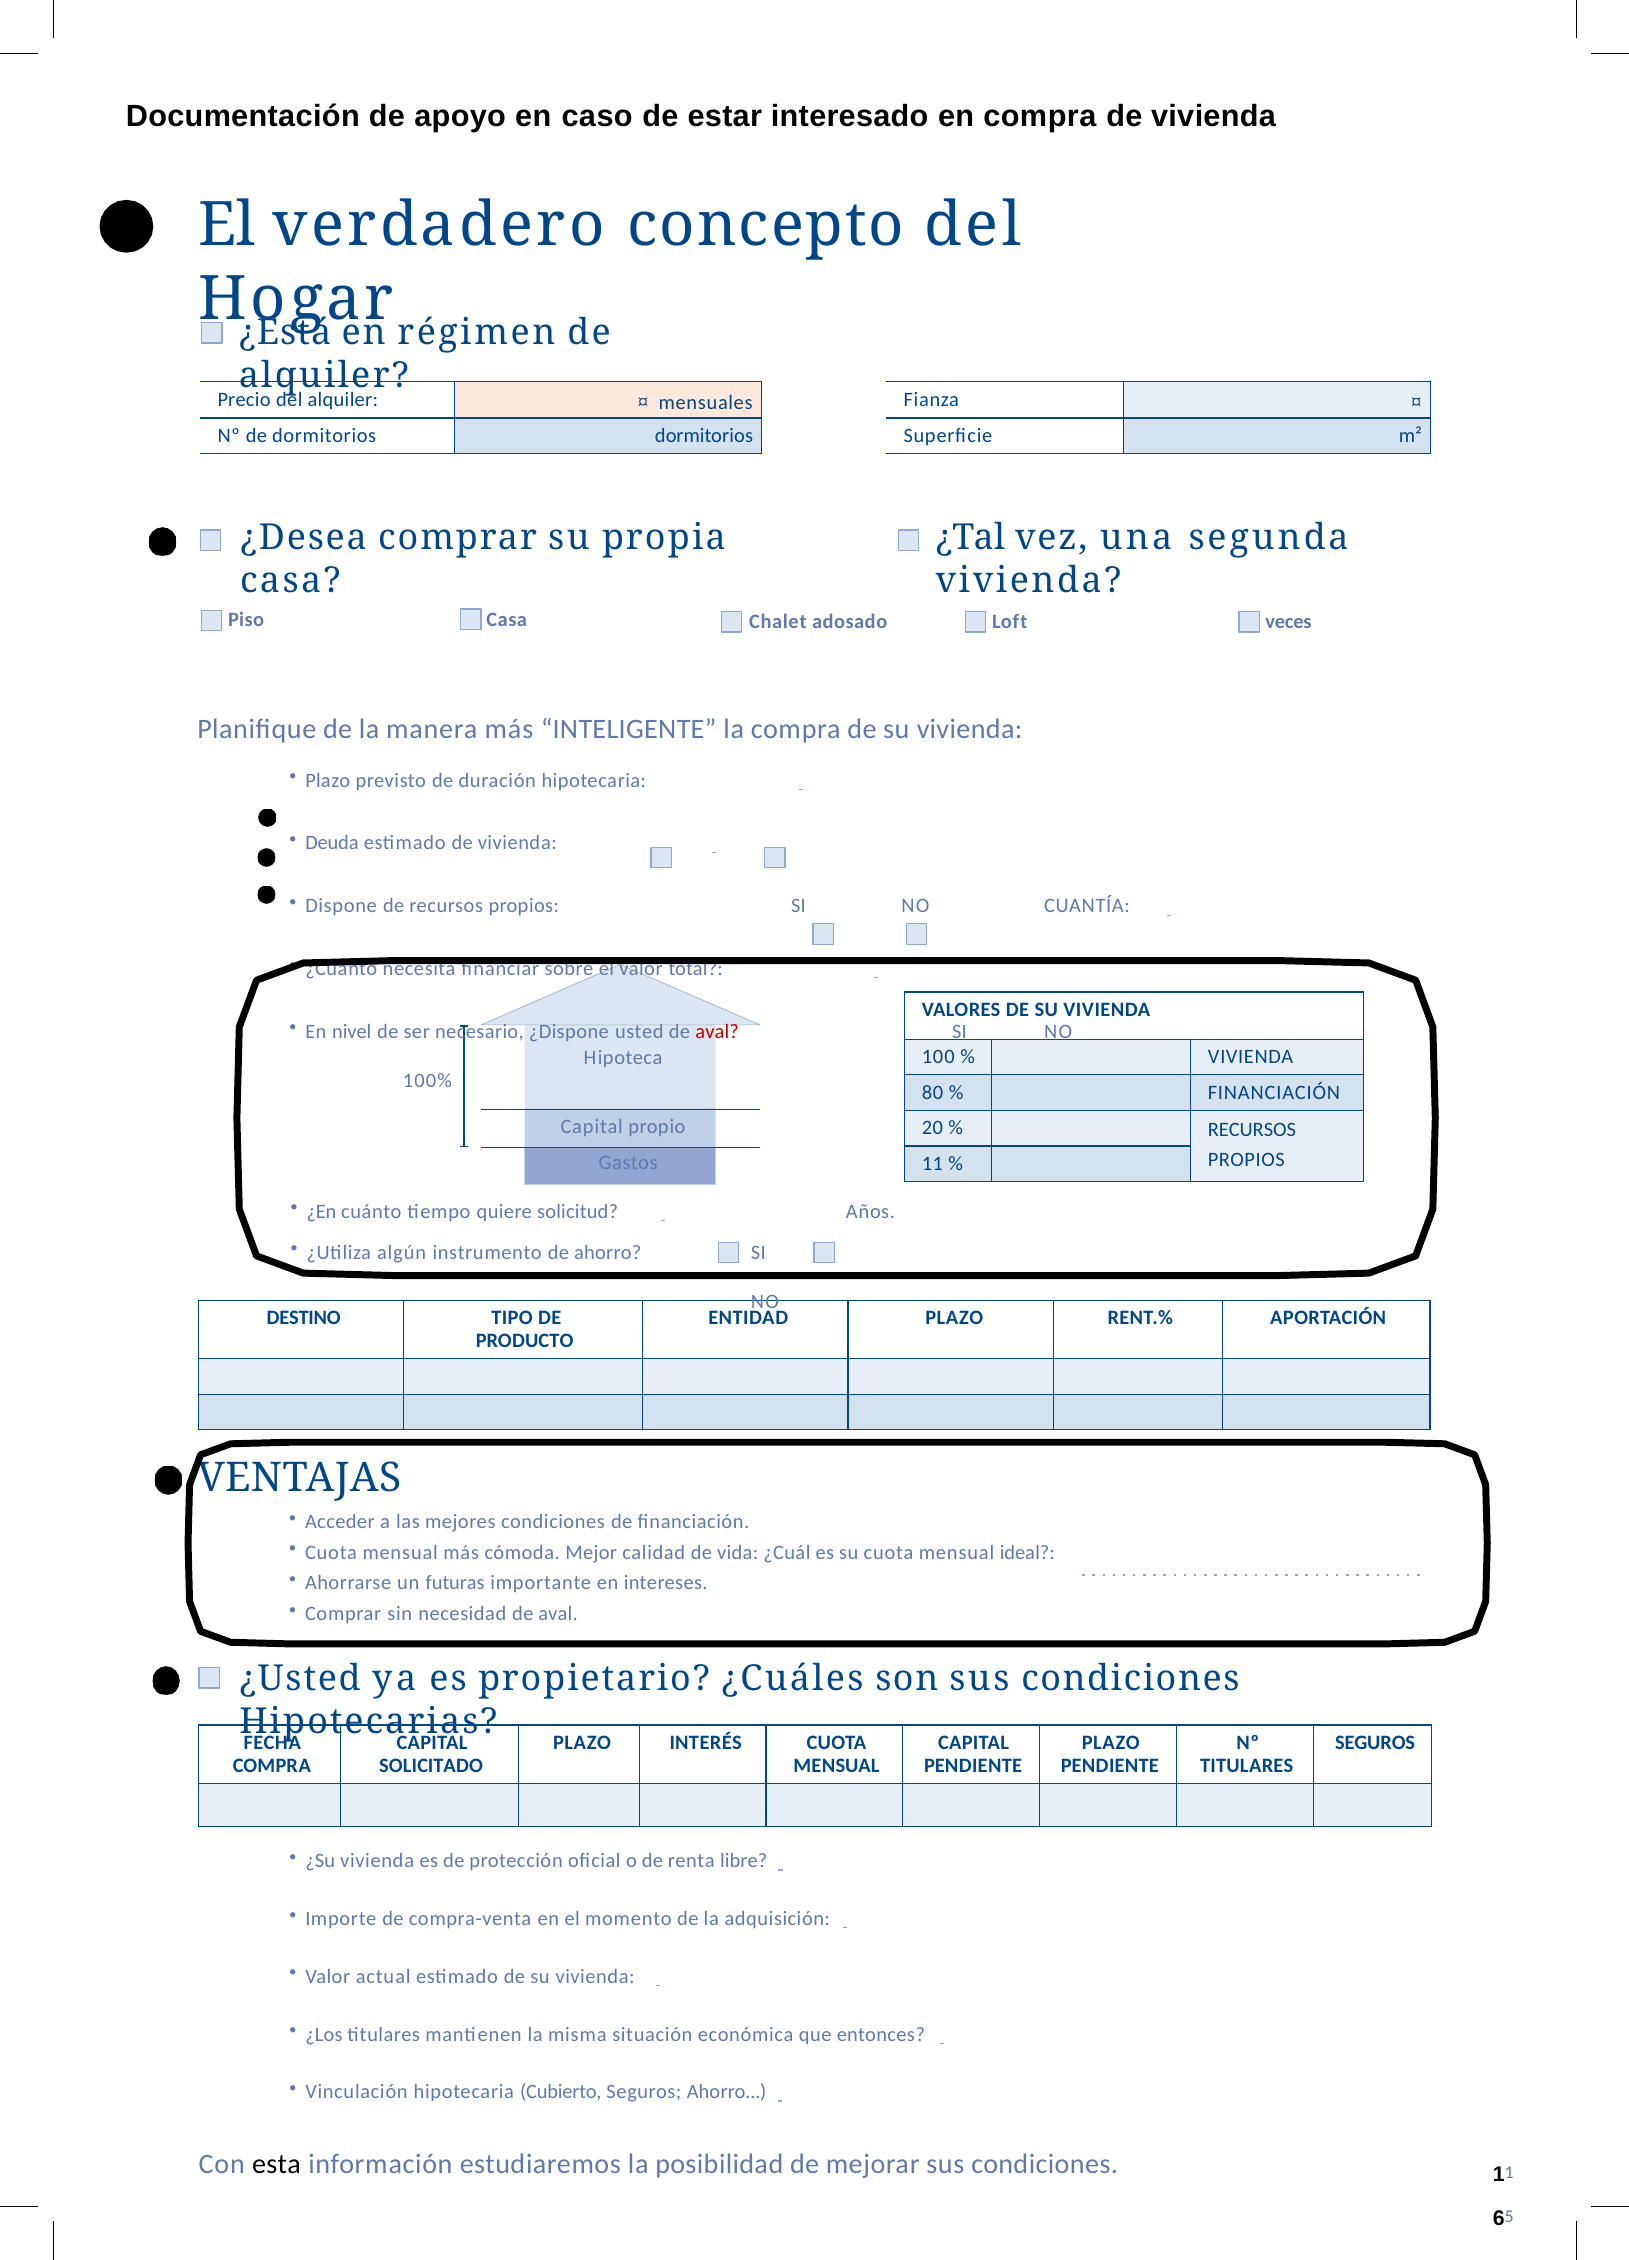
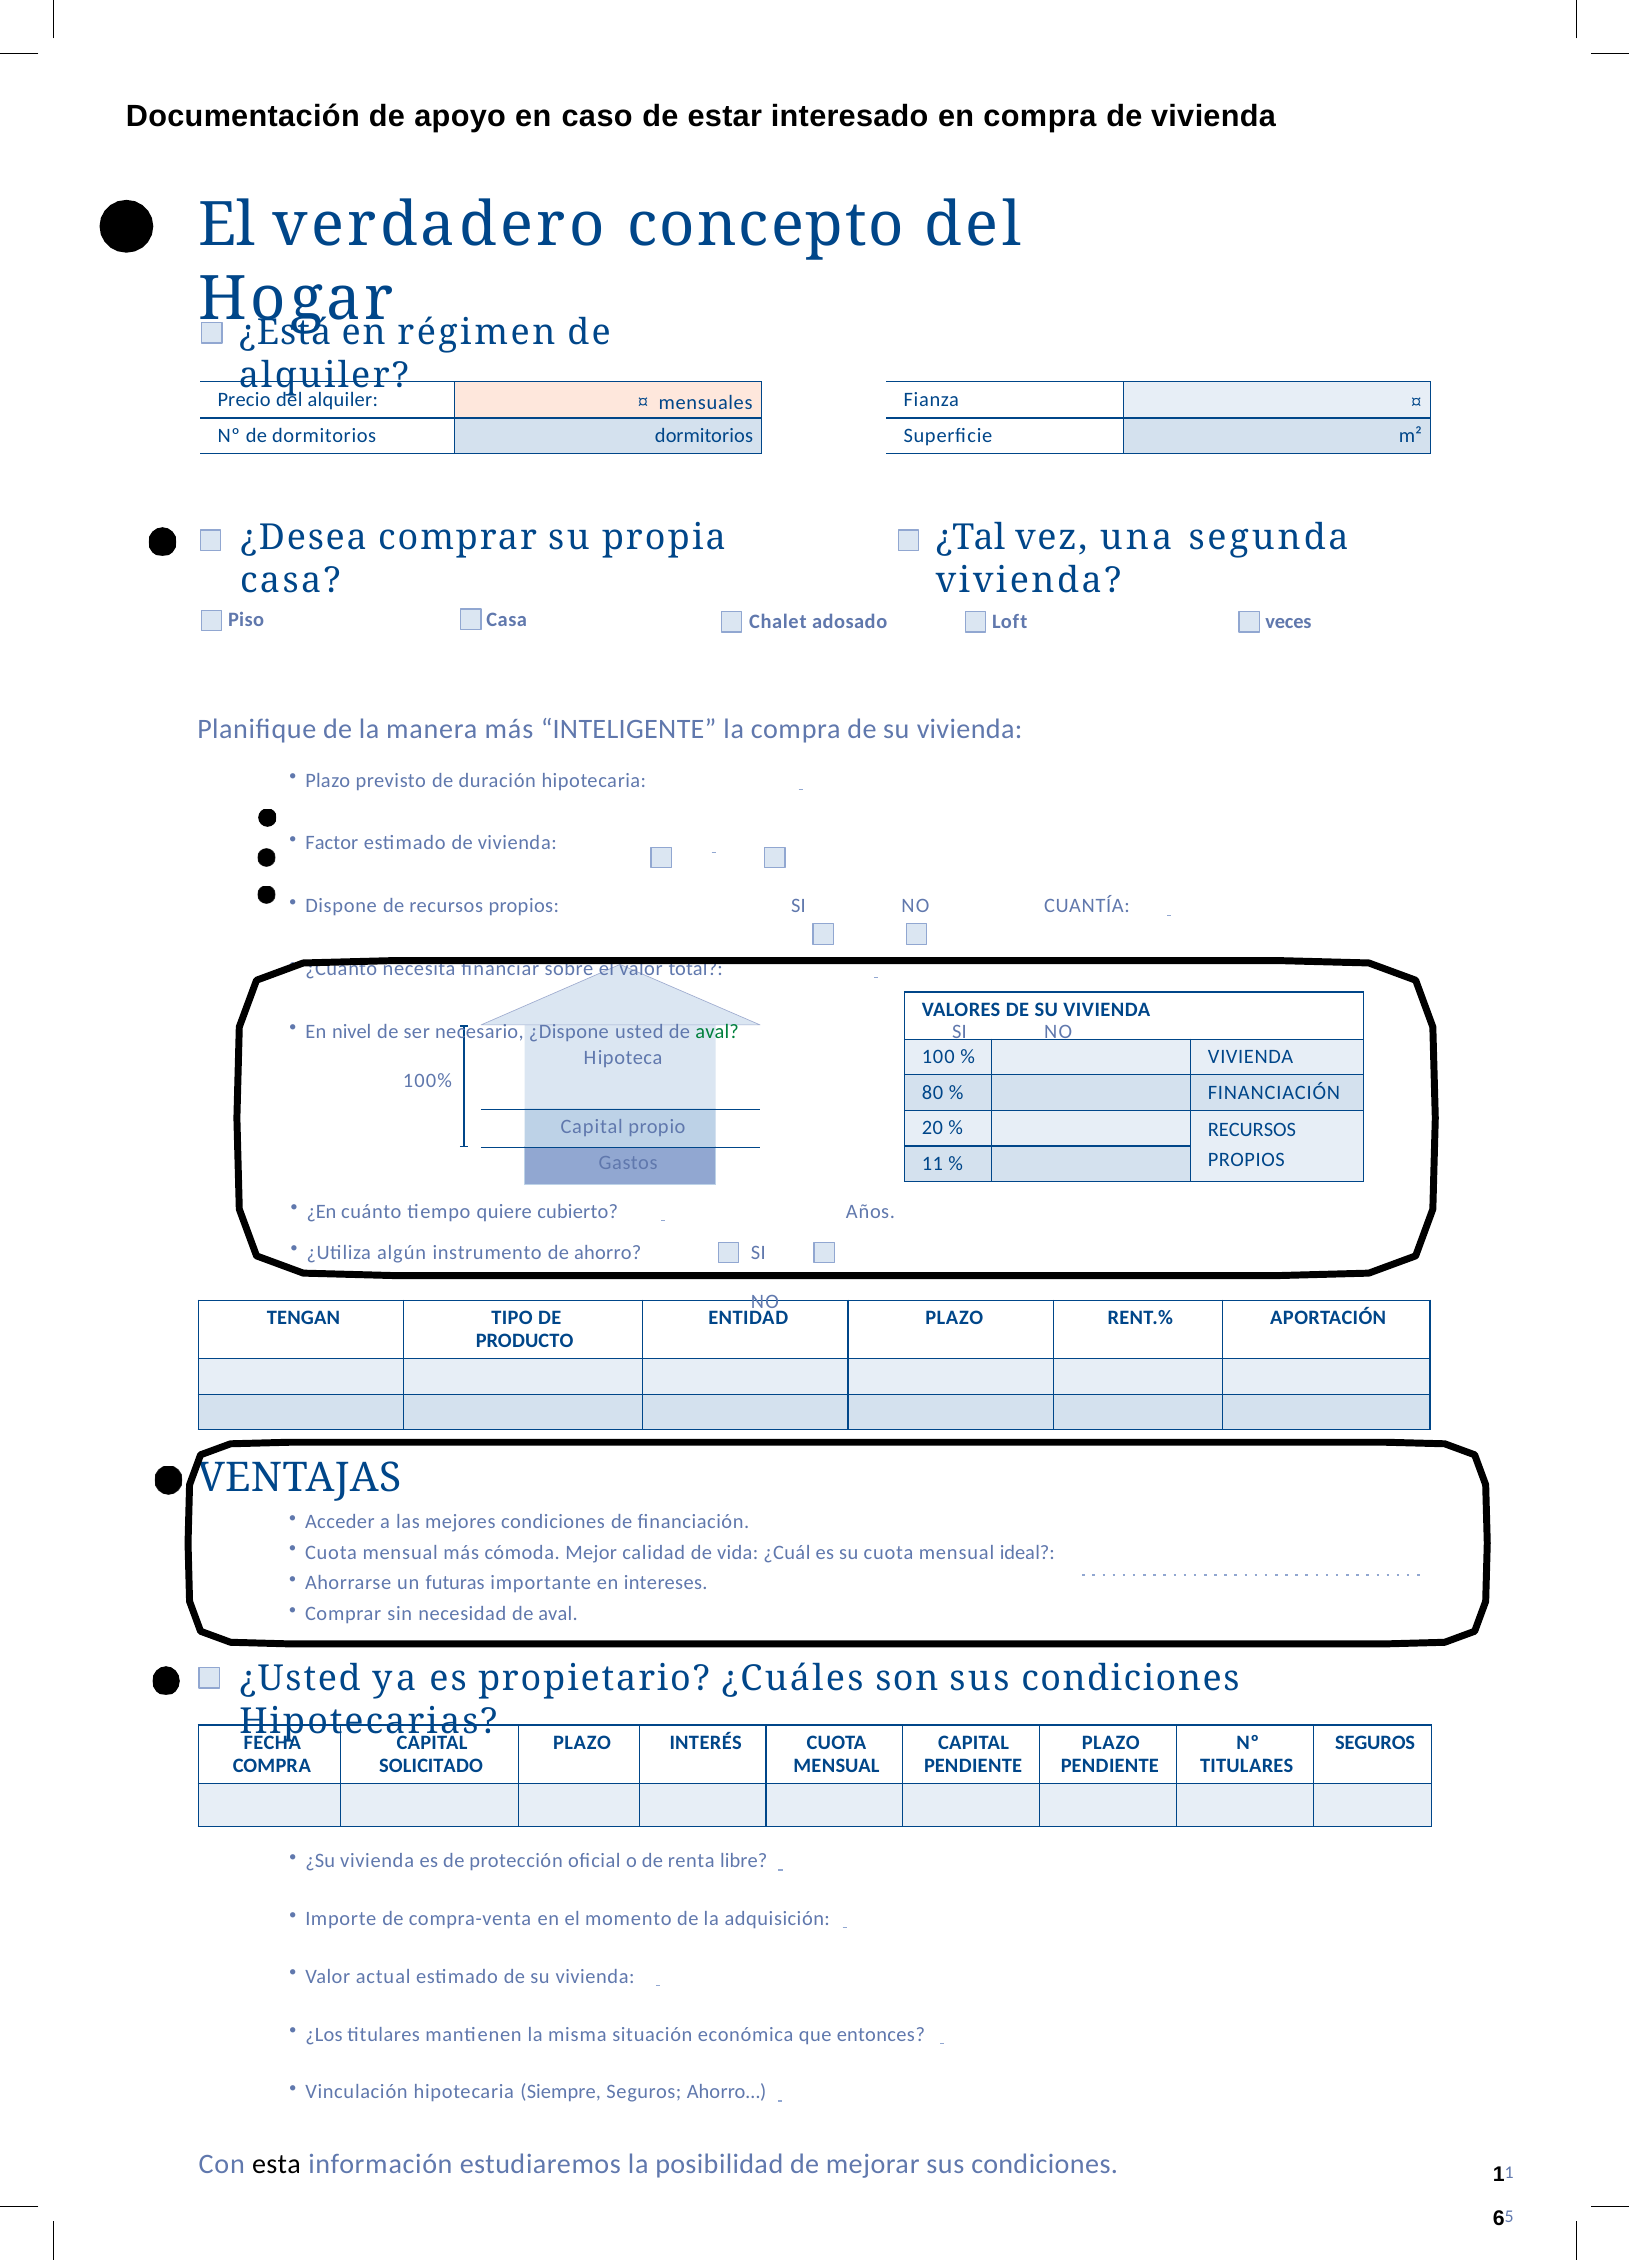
Deuda: Deuda -> Factor
aval at (717, 1032) colour: red -> green
solicitud: solicitud -> cubierto
DESTINO: DESTINO -> TENGAN
Cubierto: Cubierto -> Siempre
